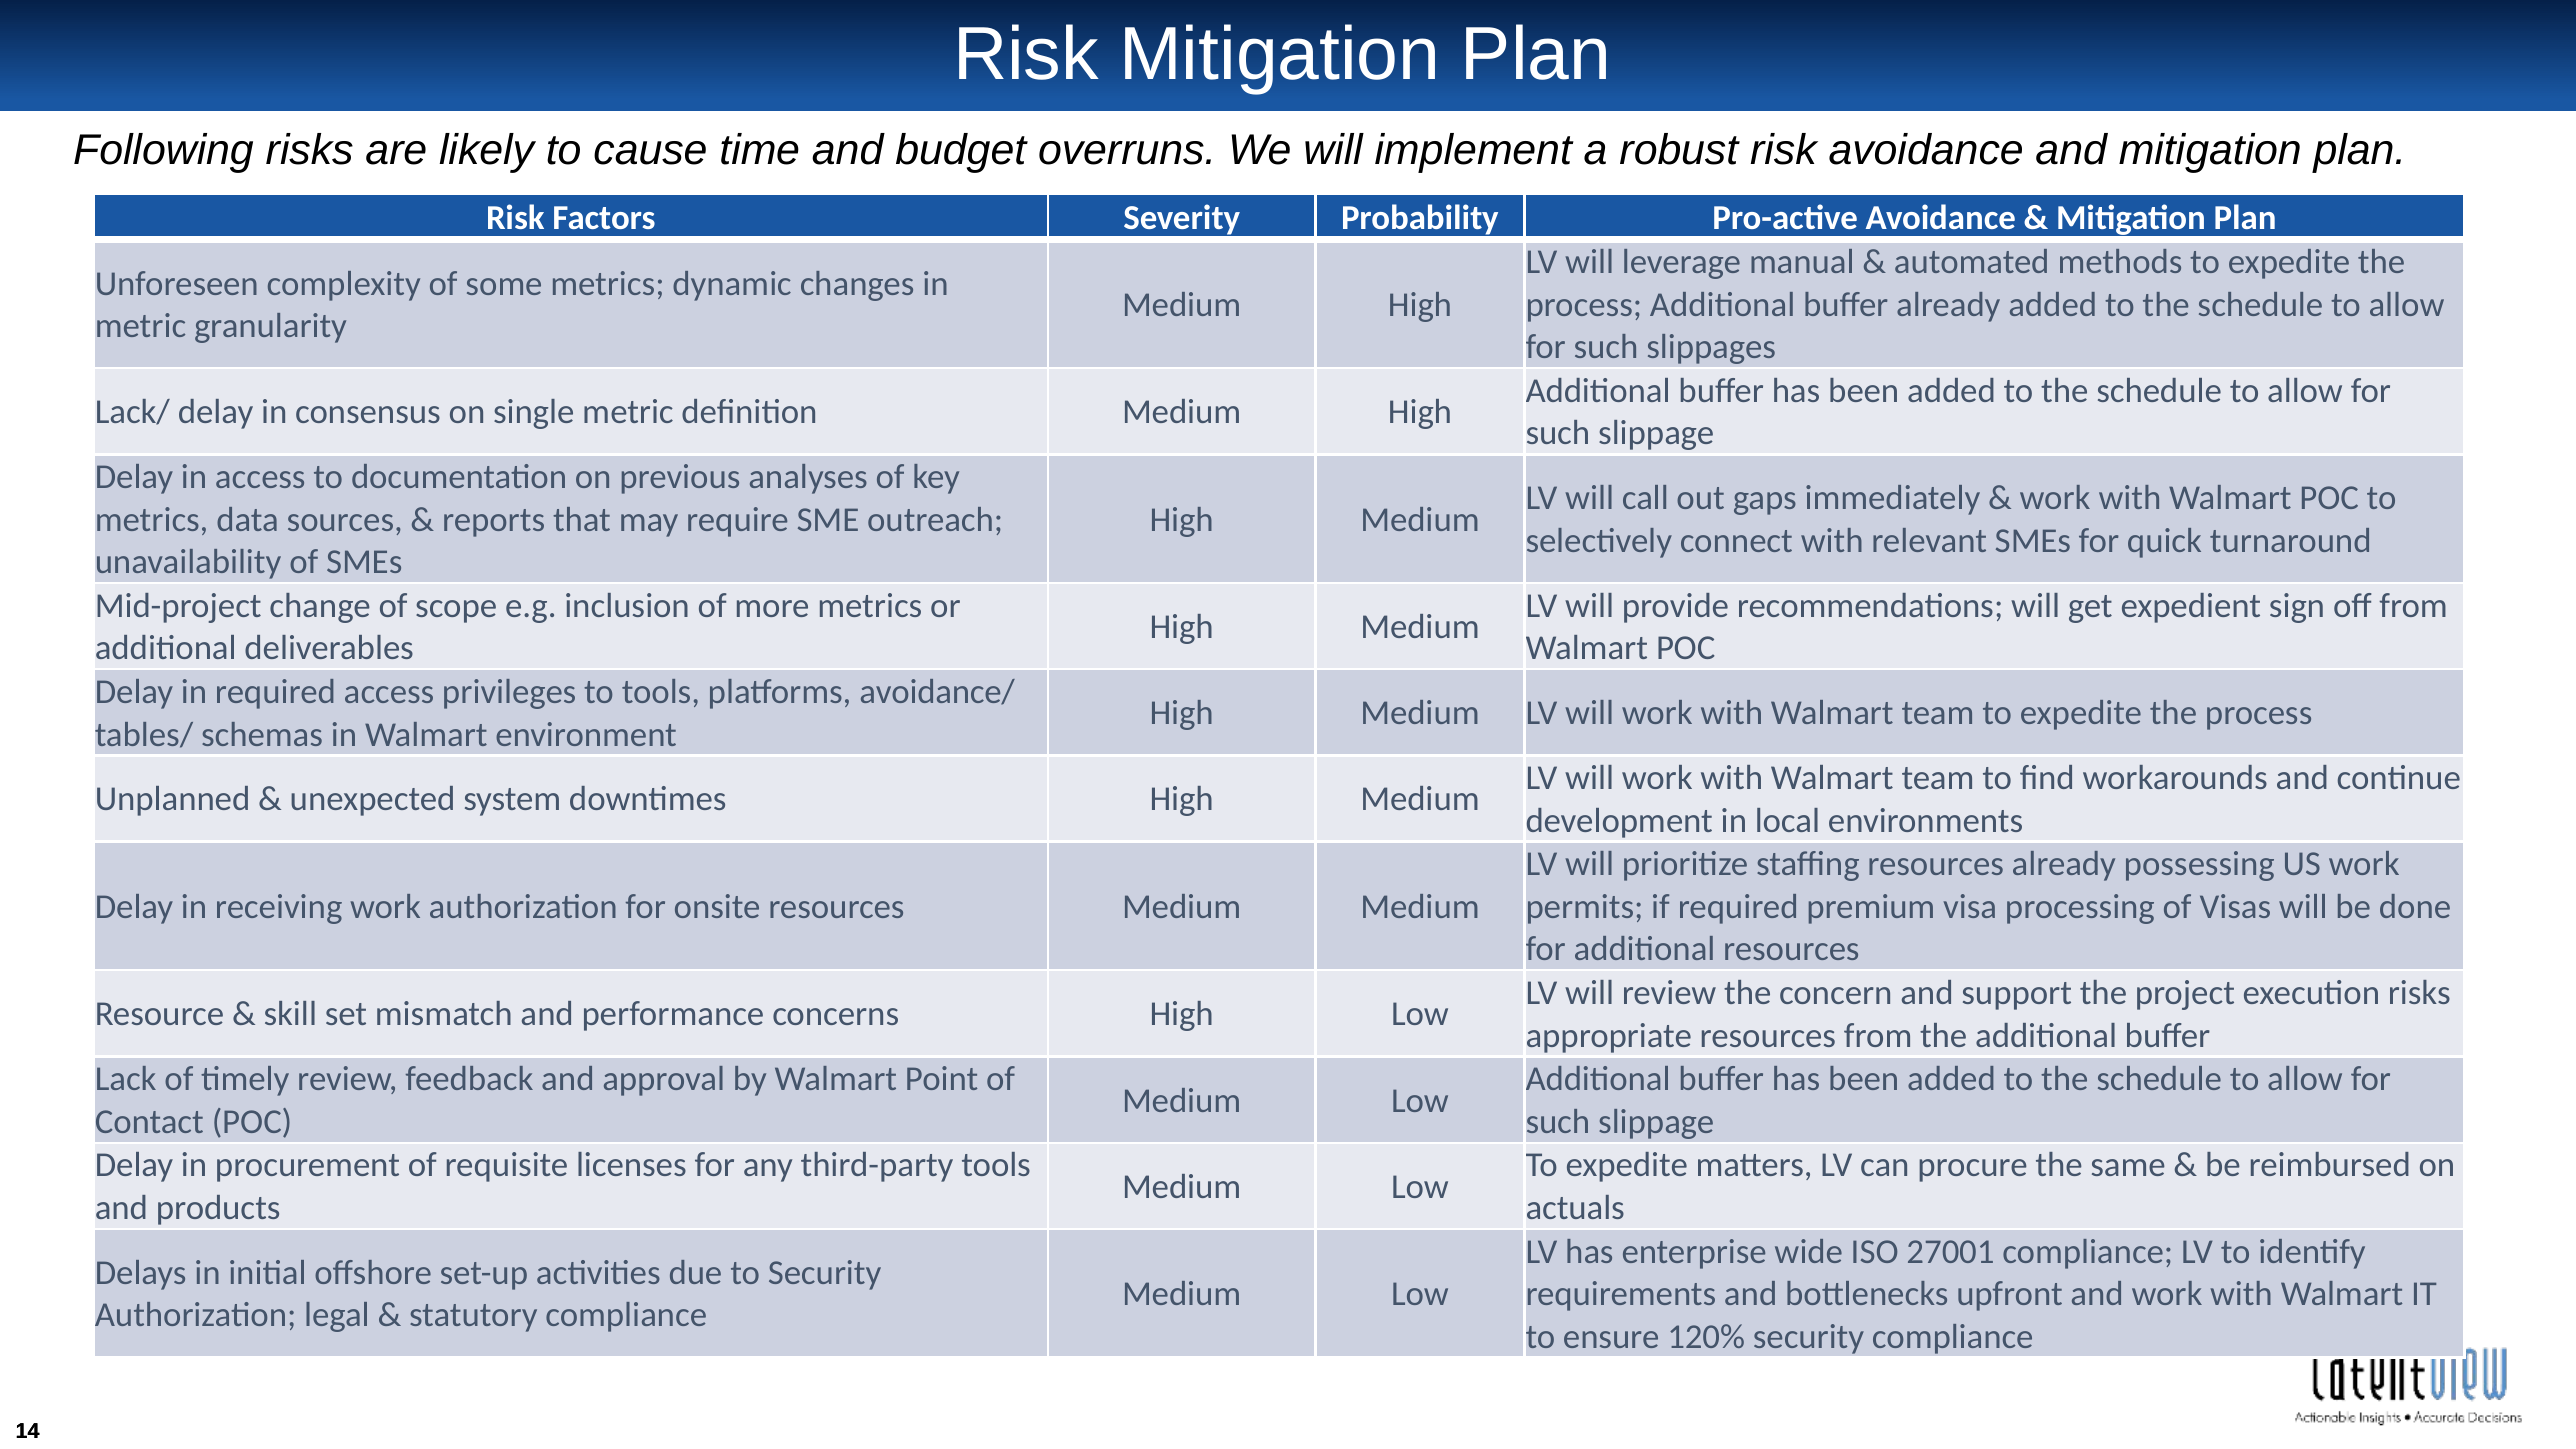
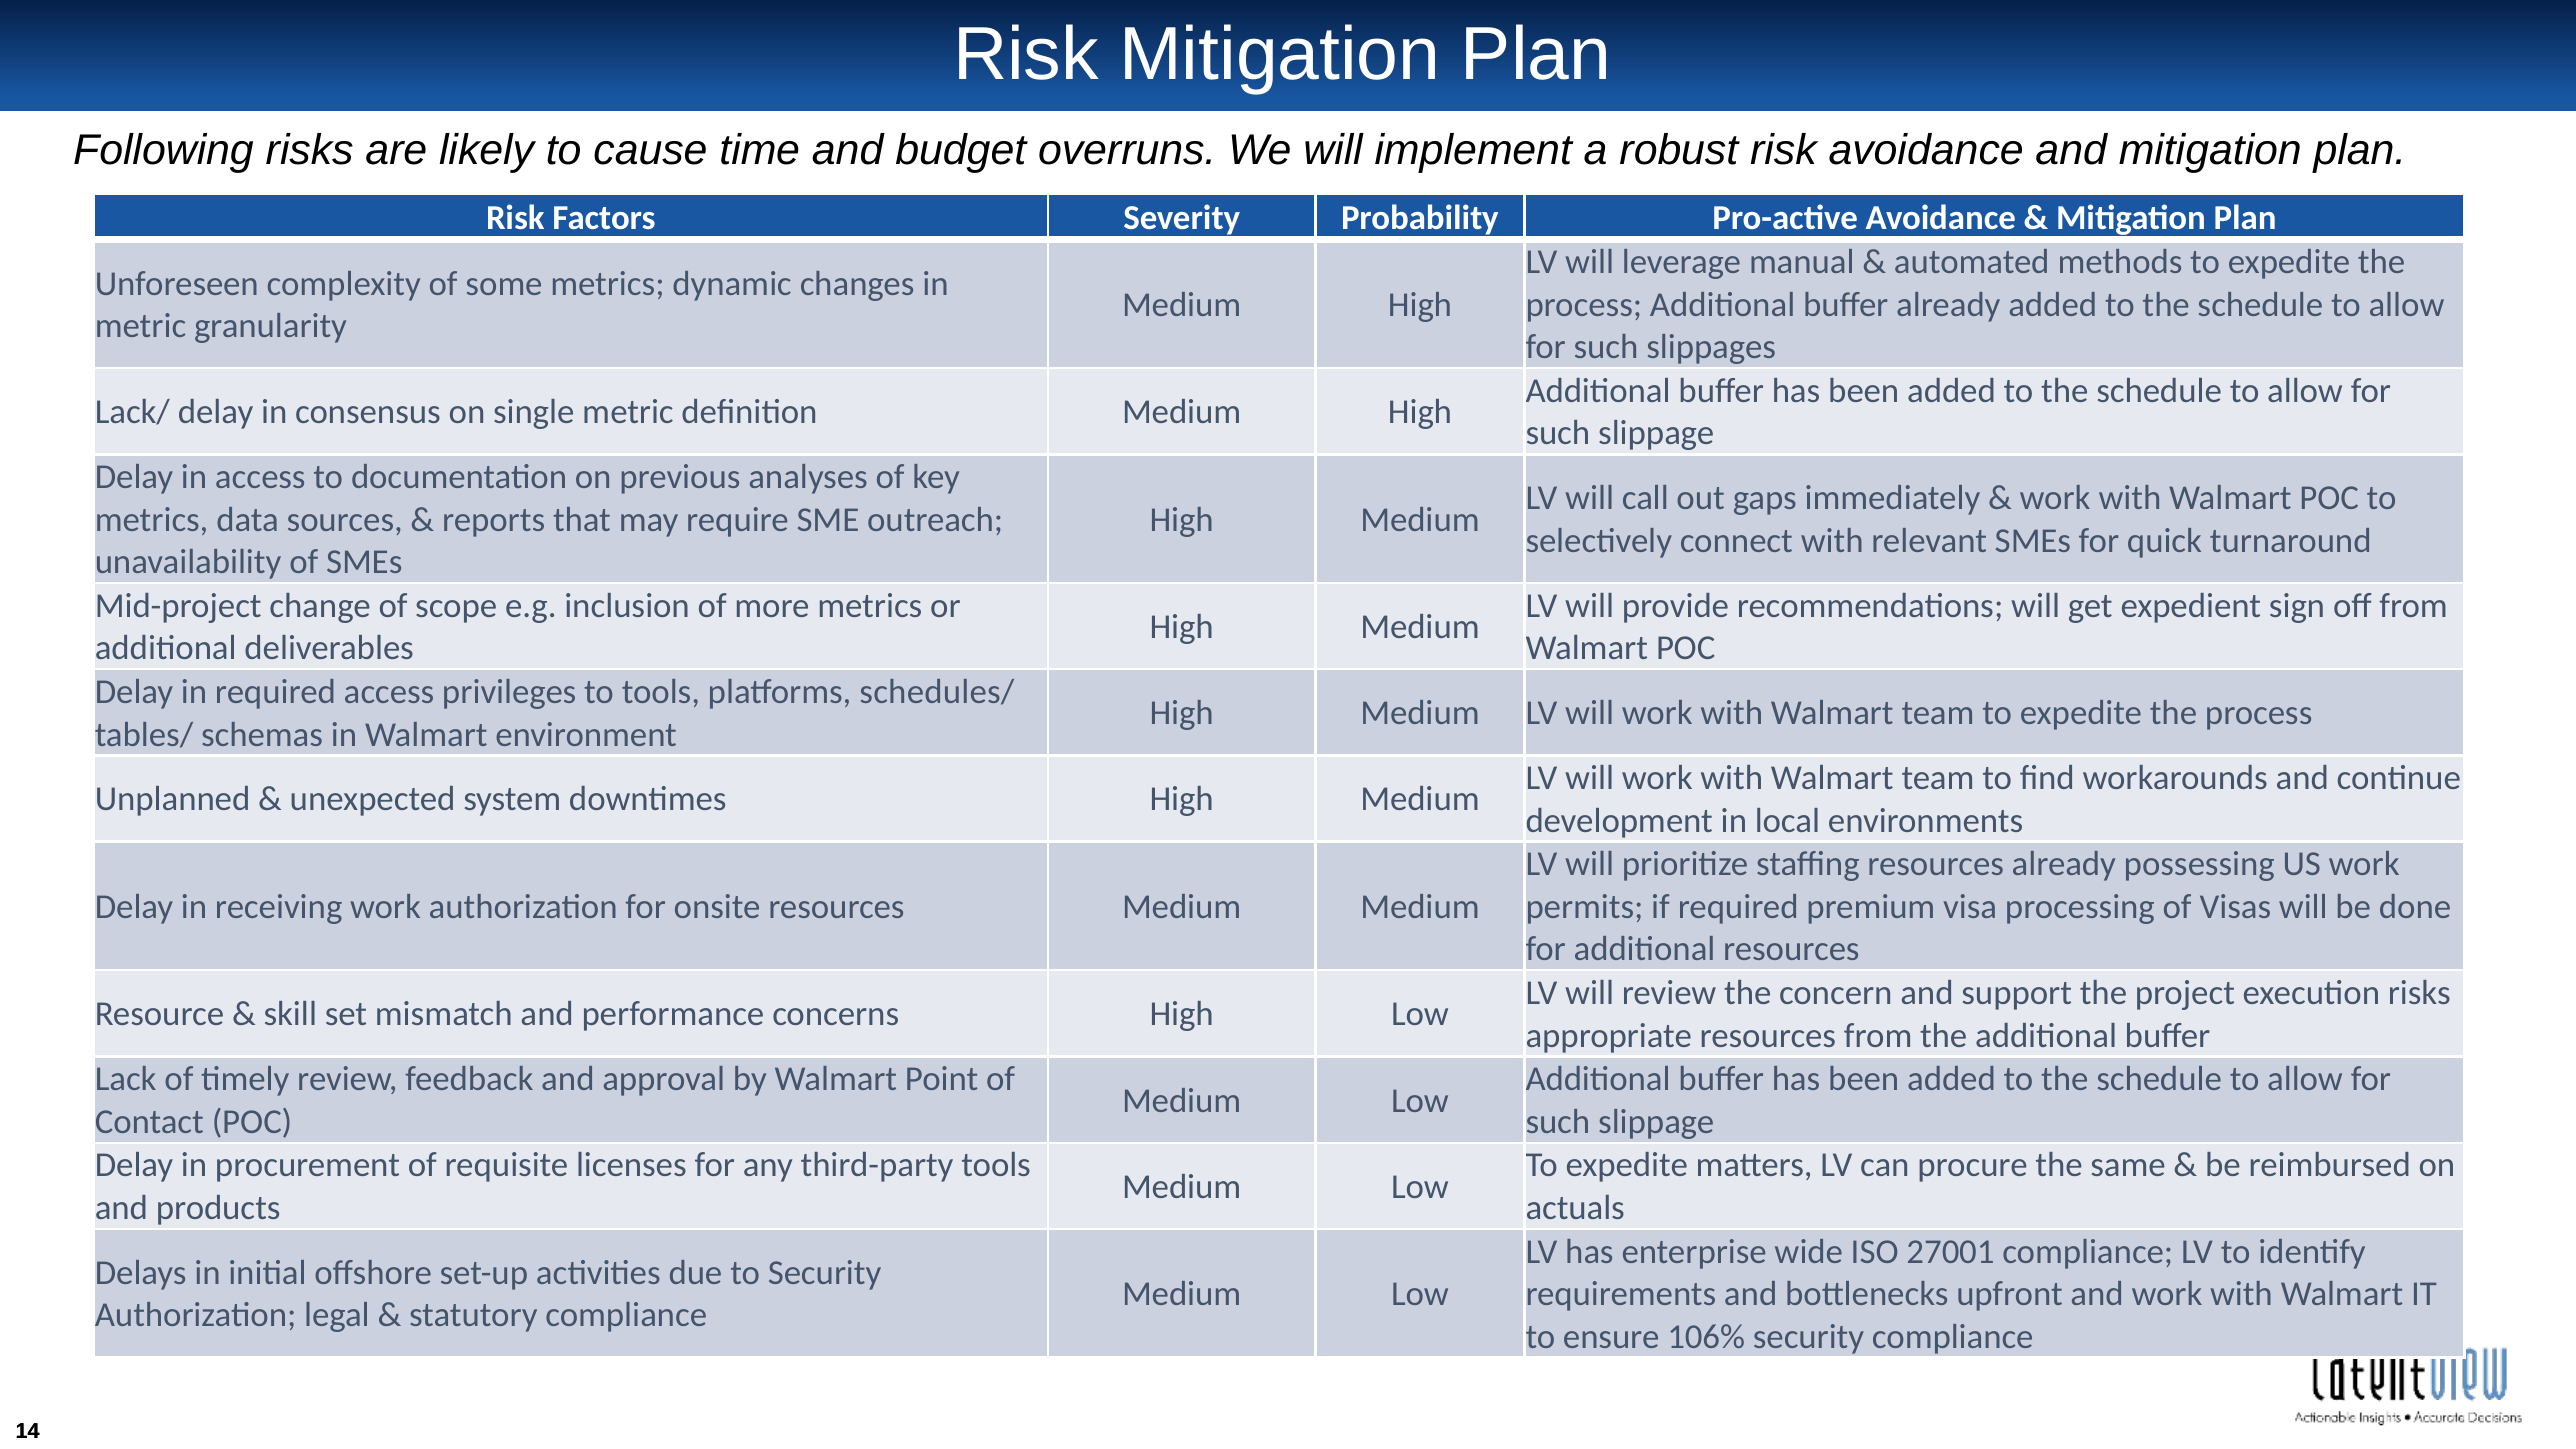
avoidance/: avoidance/ -> schedules/
120%: 120% -> 106%
